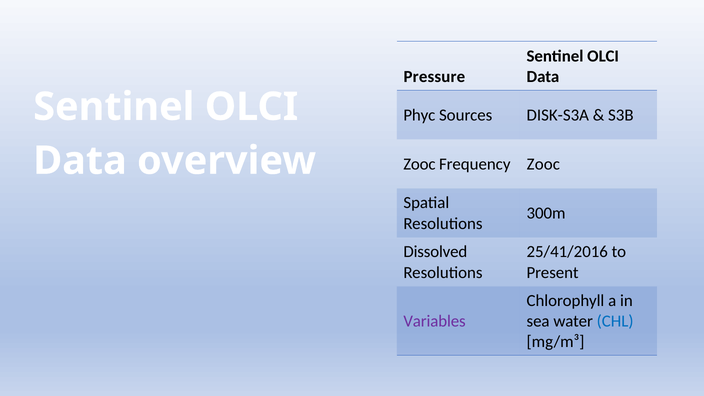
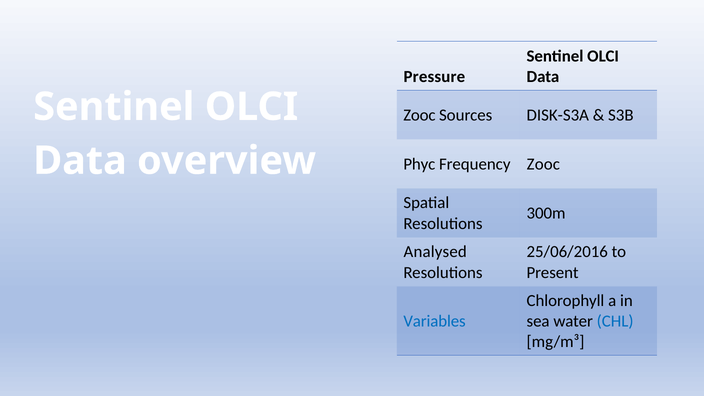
Phyc at (419, 115): Phyc -> Zooc
Zooc at (419, 164): Zooc -> Phyc
Dissolved: Dissolved -> Analysed
25/41/2016: 25/41/2016 -> 25/06/2016
Variables colour: purple -> blue
